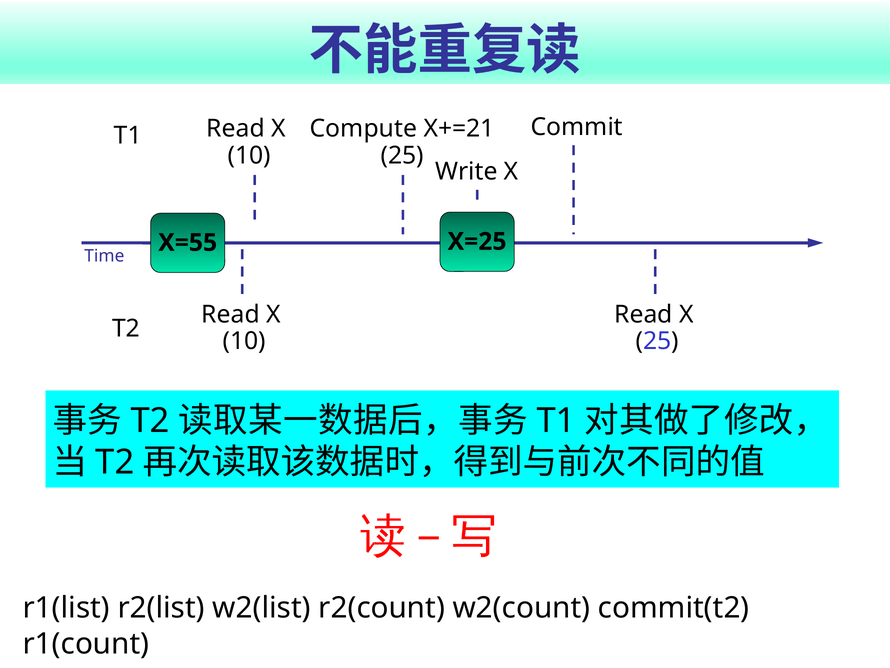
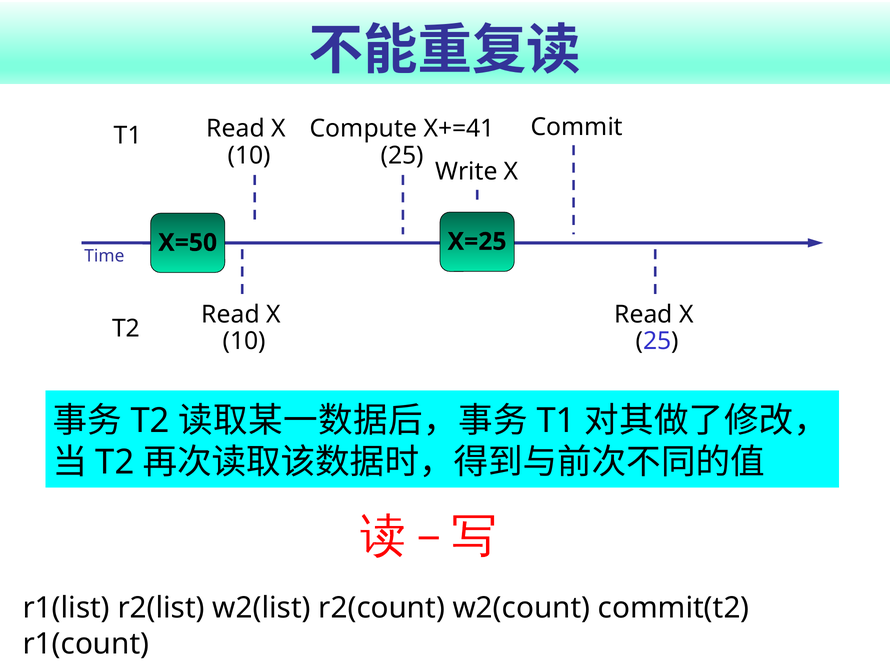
X+=21: X+=21 -> X+=41
X=55: X=55 -> X=50
